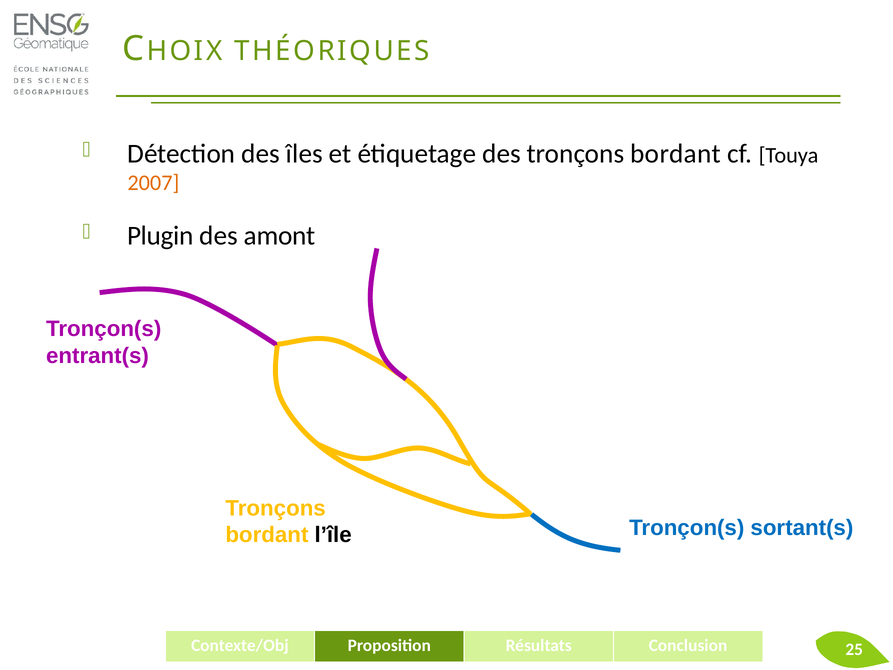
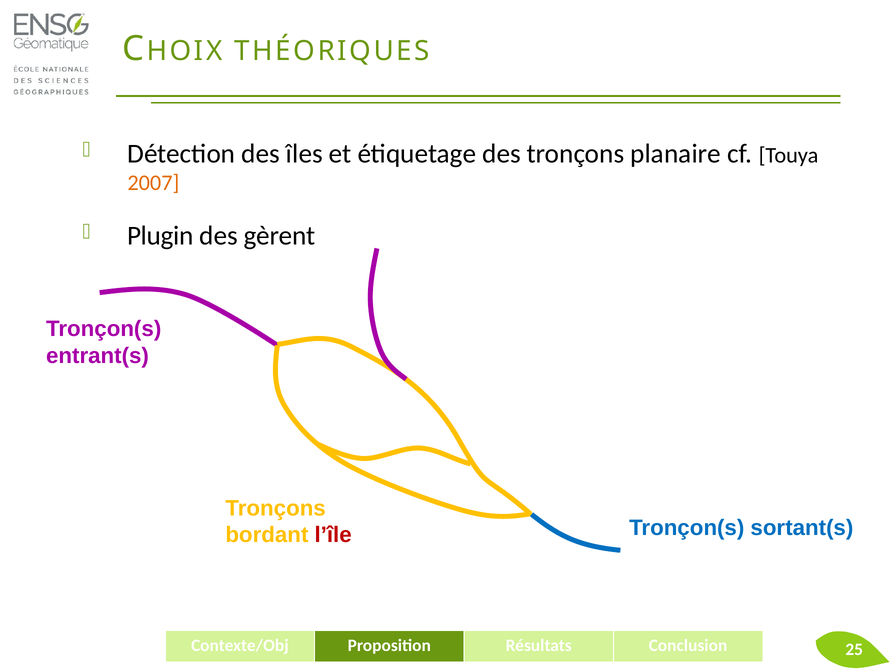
des tronçons bordant: bordant -> planaire
amont: amont -> gèrent
l’île colour: black -> red
